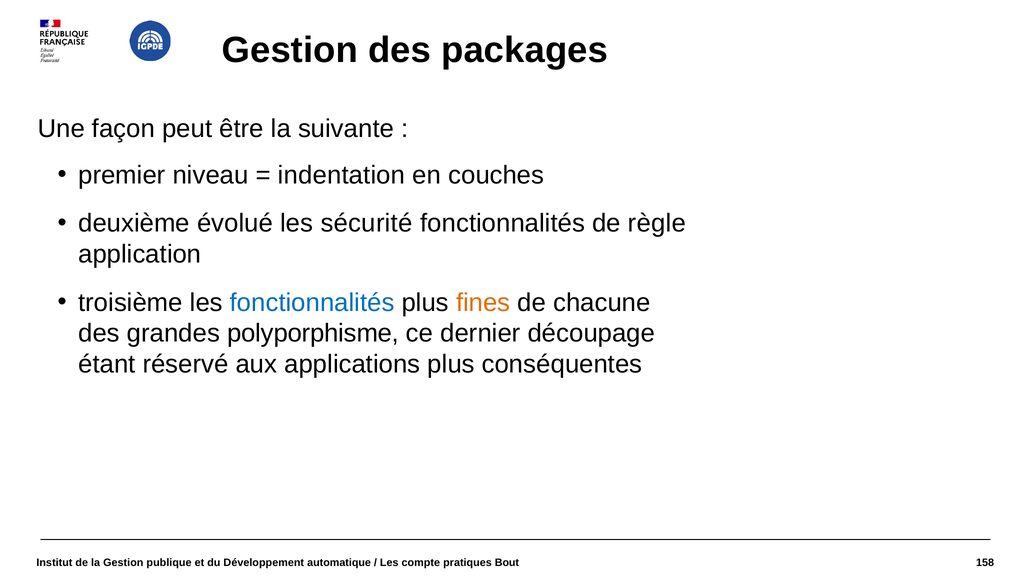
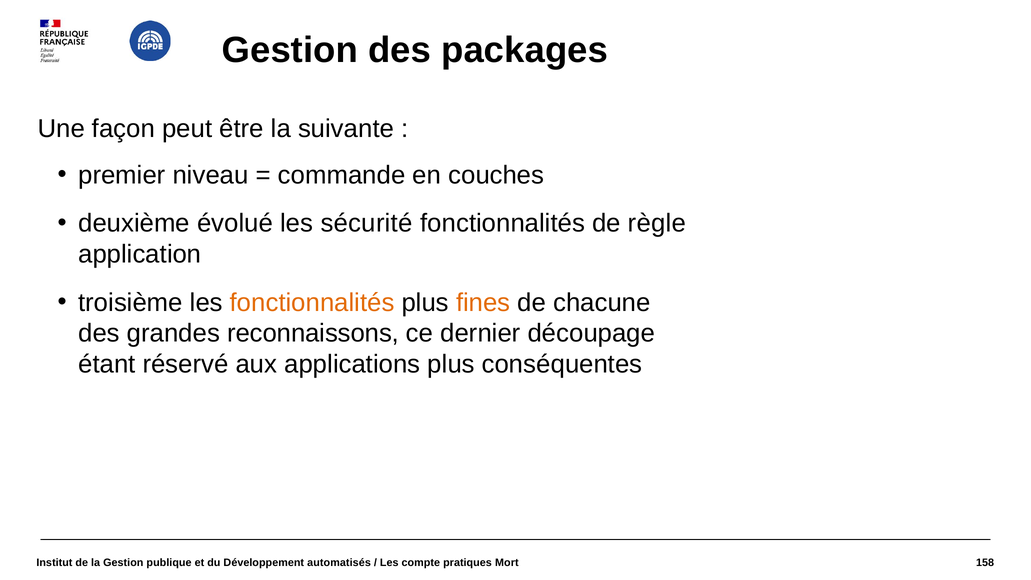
indentation: indentation -> commande
fonctionnalités at (312, 302) colour: blue -> orange
polyporphisme: polyporphisme -> reconnaissons
automatique: automatique -> automatisés
Bout: Bout -> Mort
